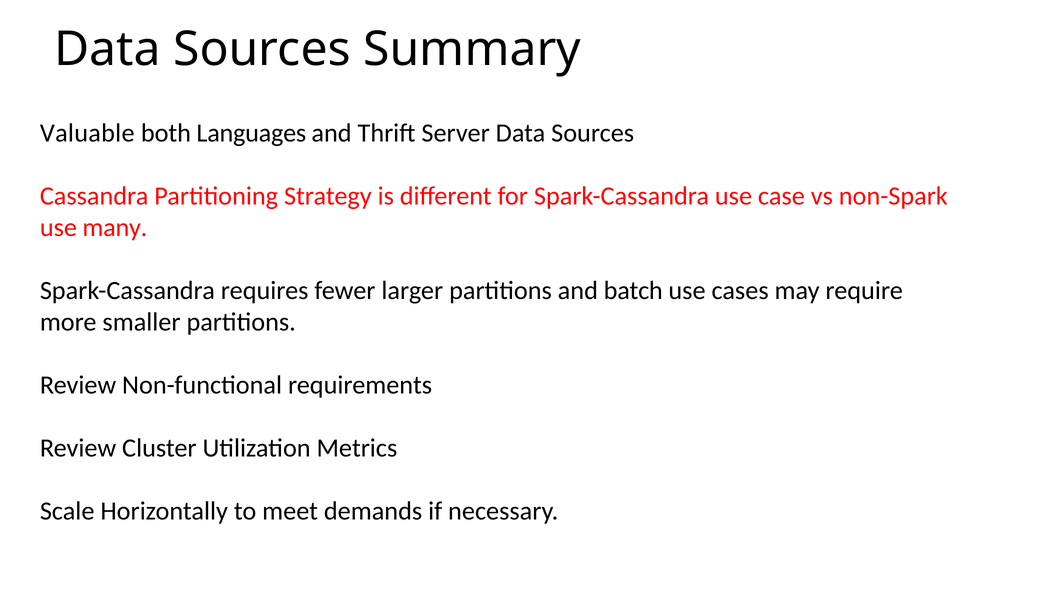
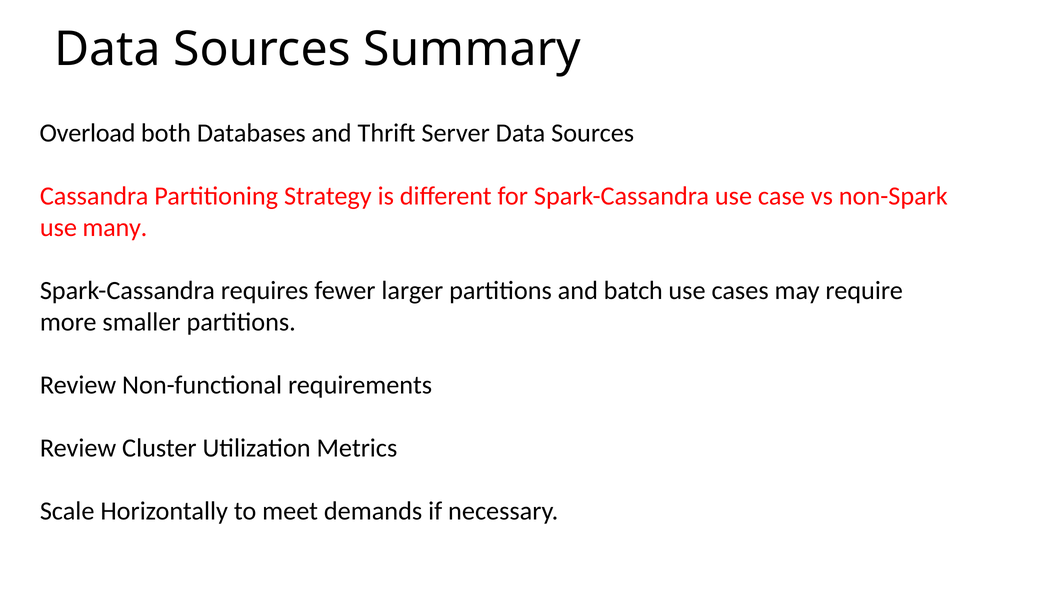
Valuable: Valuable -> Overload
Languages: Languages -> Databases
